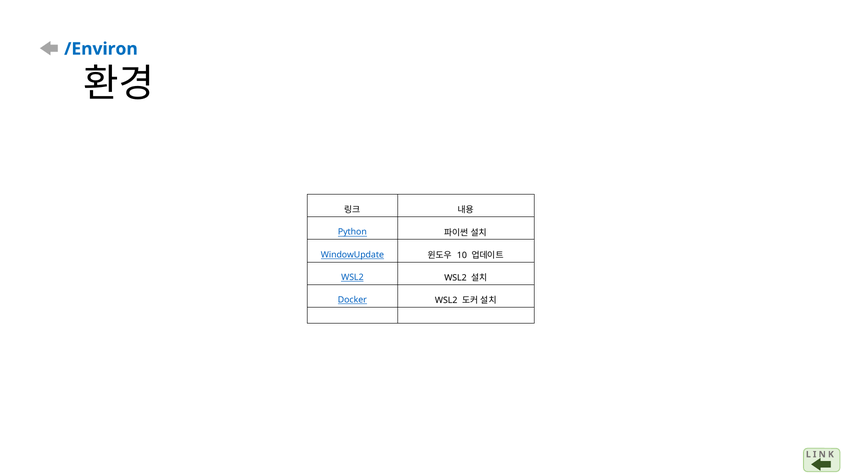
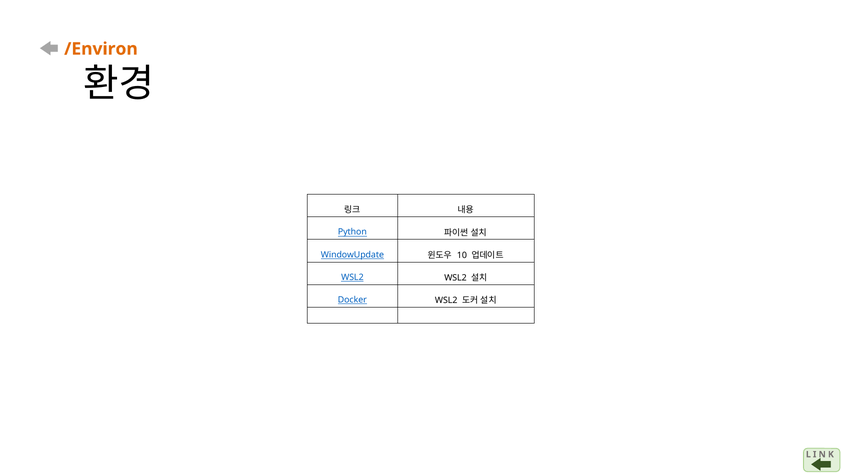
/Environ colour: blue -> orange
